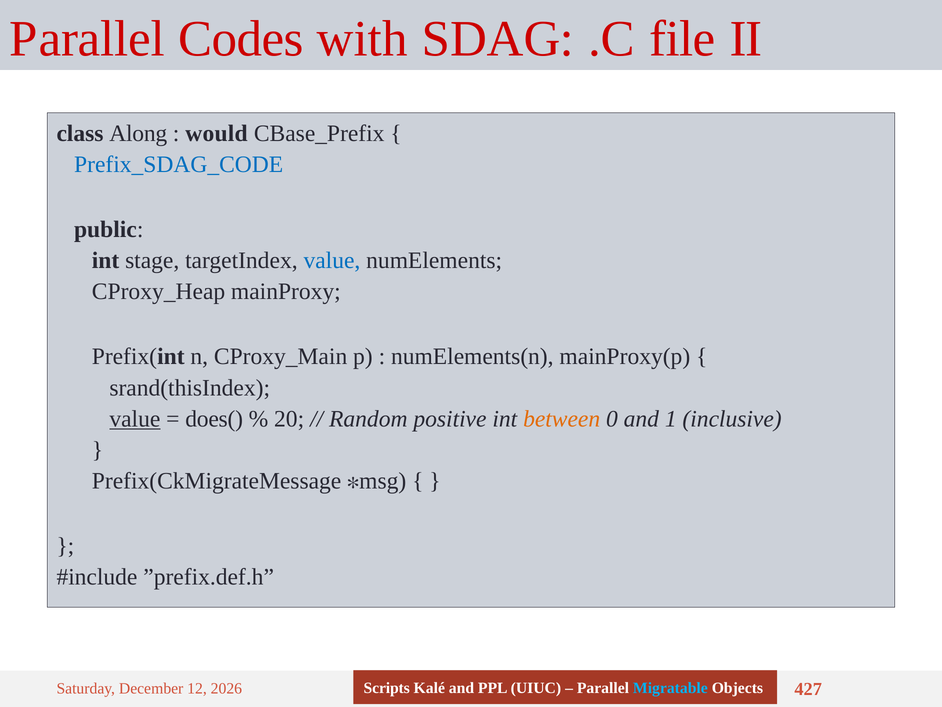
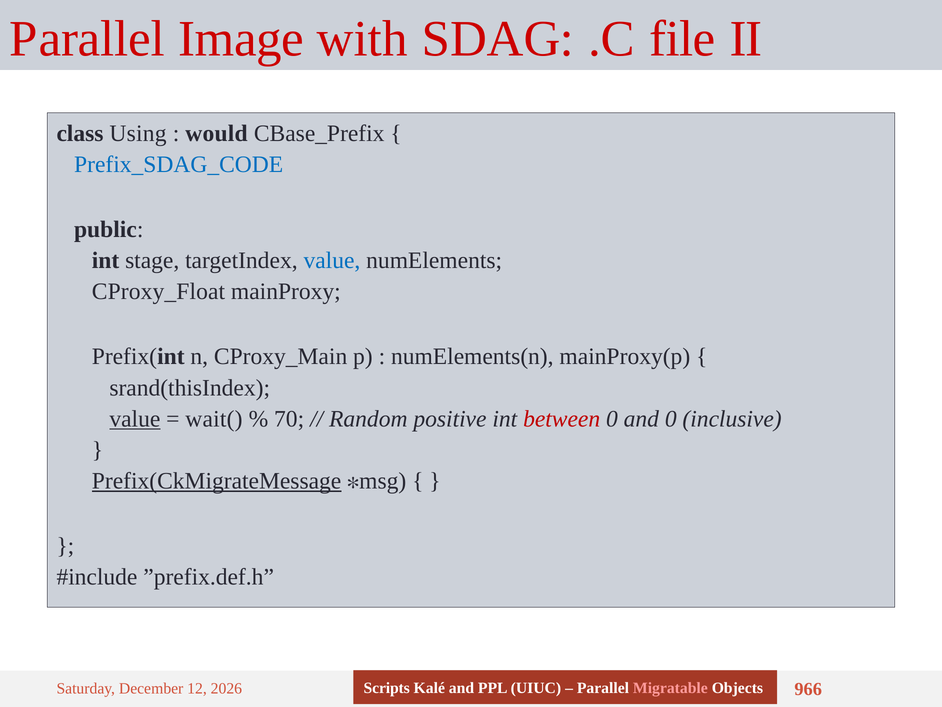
Codes: Codes -> Image
Along: Along -> Using
CProxy_Heap: CProxy_Heap -> CProxy_Float
does(: does( -> wait(
20: 20 -> 70
between colour: orange -> red
and 1: 1 -> 0
Prefix(CkMigrateMessage underline: none -> present
Migratable colour: light blue -> pink
427: 427 -> 966
